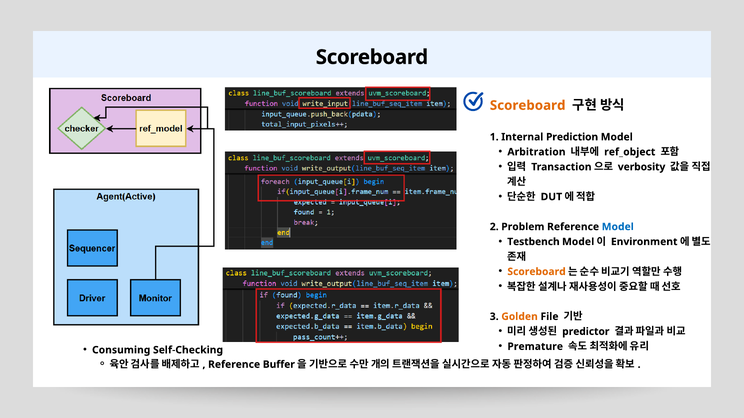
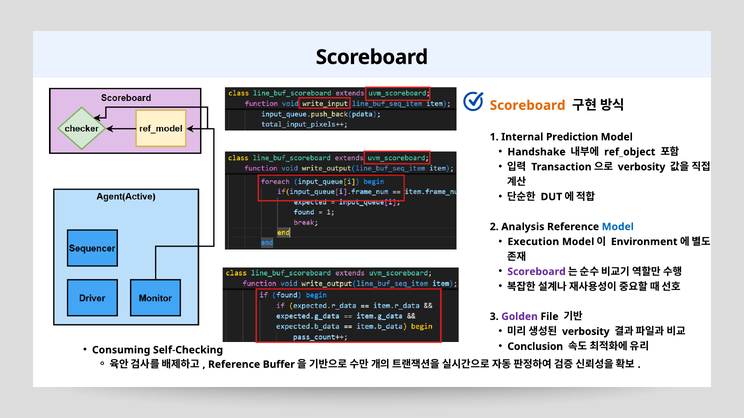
Arbitration: Arbitration -> Handshake
Problem: Problem -> Analysis
Testbench: Testbench -> Execution
Scoreboard at (537, 272) colour: orange -> purple
Golden colour: orange -> purple
predictor at (586, 332): predictor -> verbosity
Premature: Premature -> Conclusion
